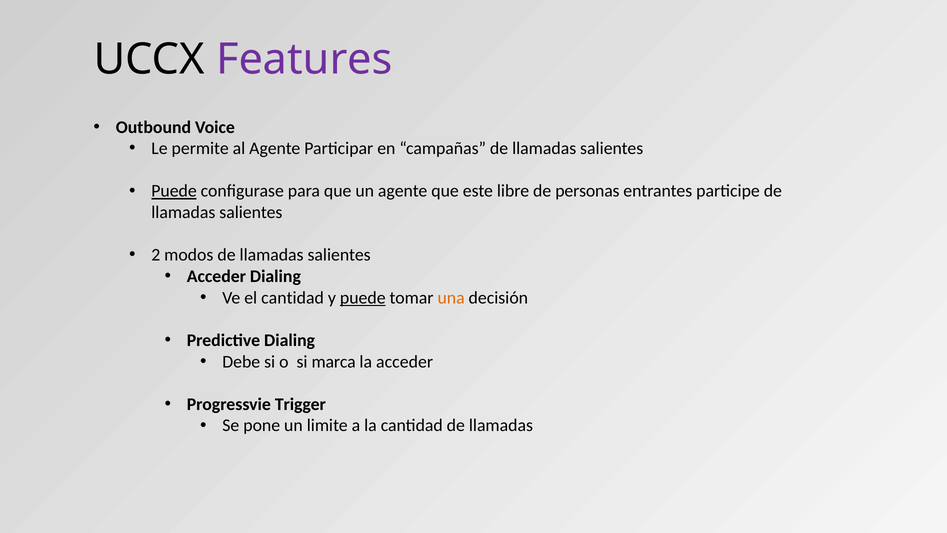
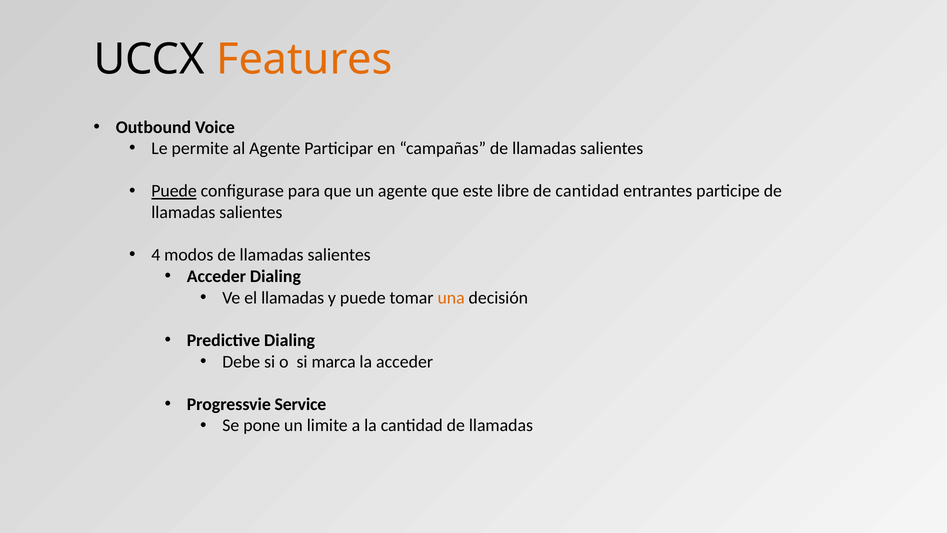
Features colour: purple -> orange
de personas: personas -> cantidad
2: 2 -> 4
el cantidad: cantidad -> llamadas
puede at (363, 298) underline: present -> none
Trigger: Trigger -> Service
